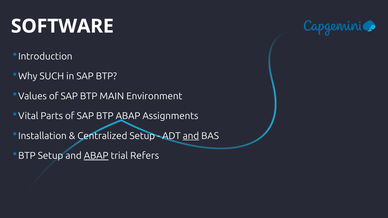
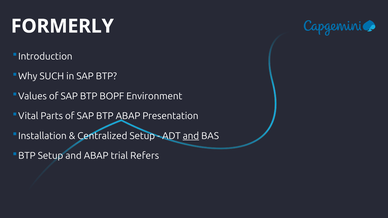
SOFTWARE: SOFTWARE -> FORMERLY
MAIN: MAIN -> BOPF
Assignments: Assignments -> Presentation
ABAP at (96, 156) underline: present -> none
